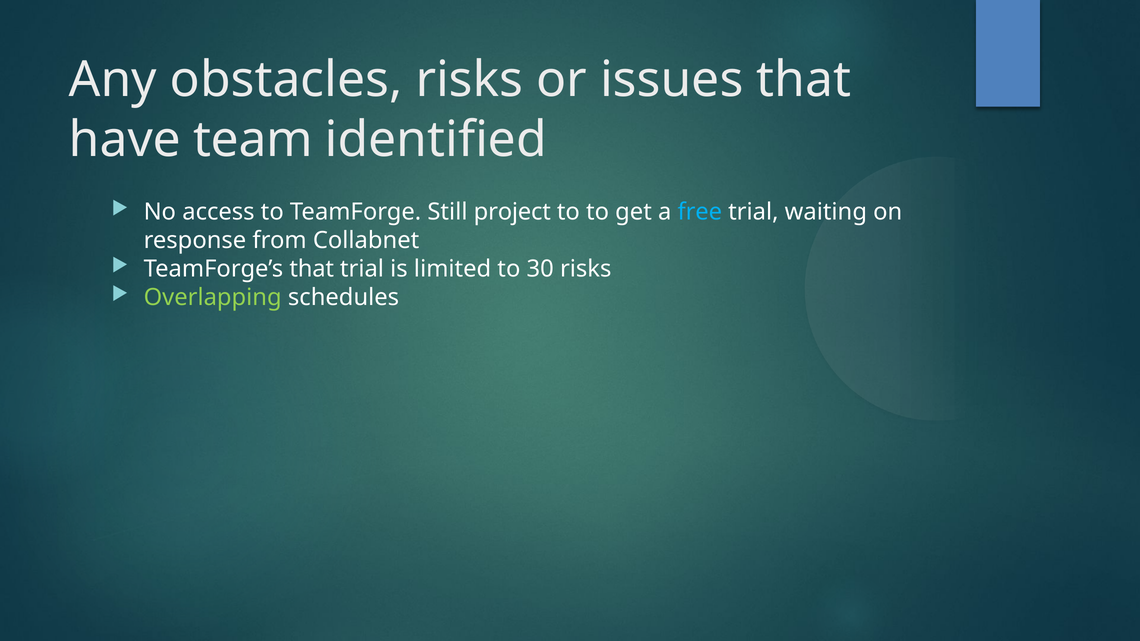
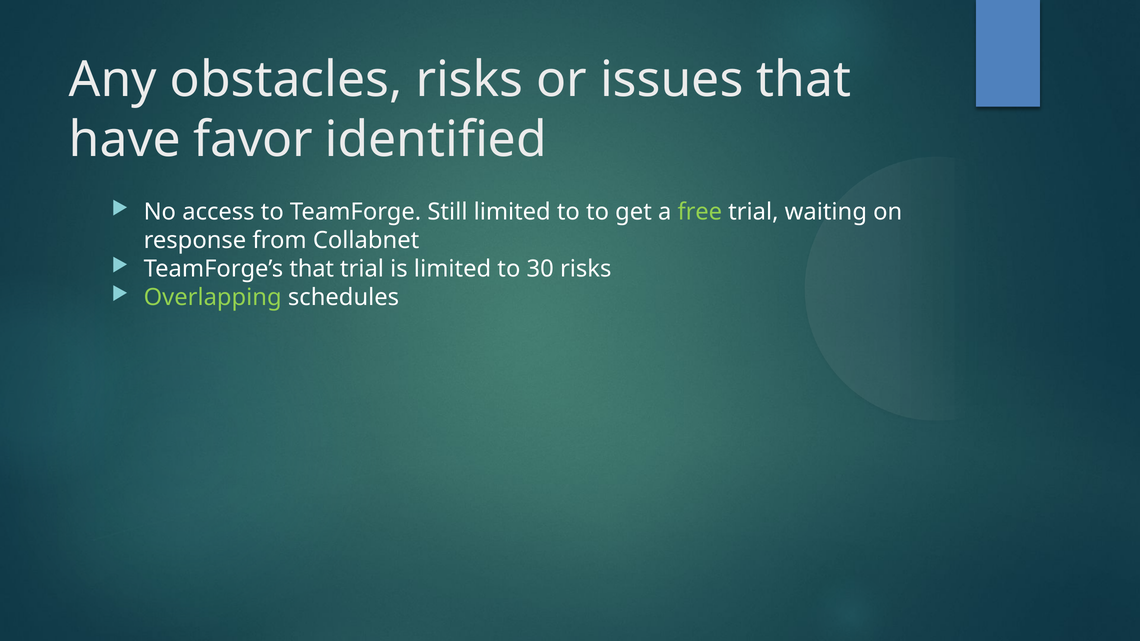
team: team -> favor
Still project: project -> limited
free colour: light blue -> light green
